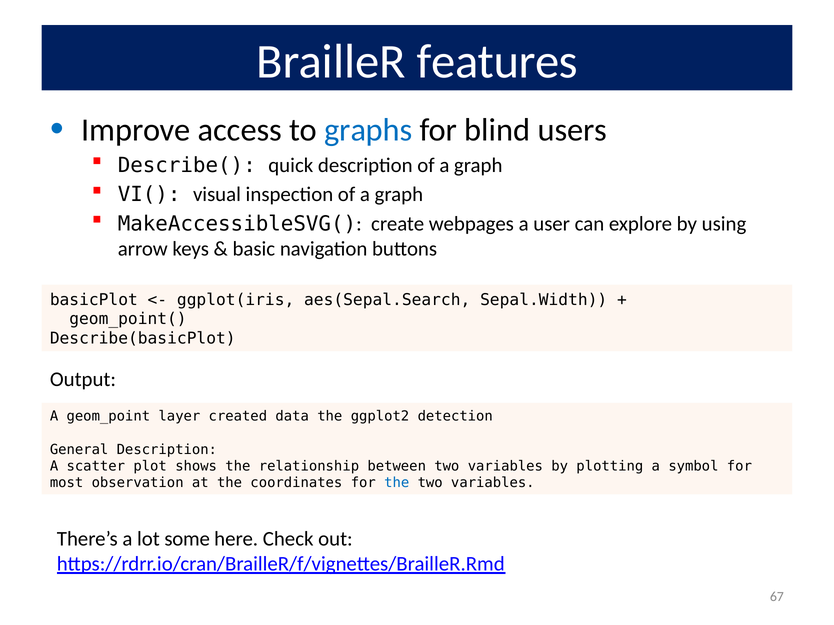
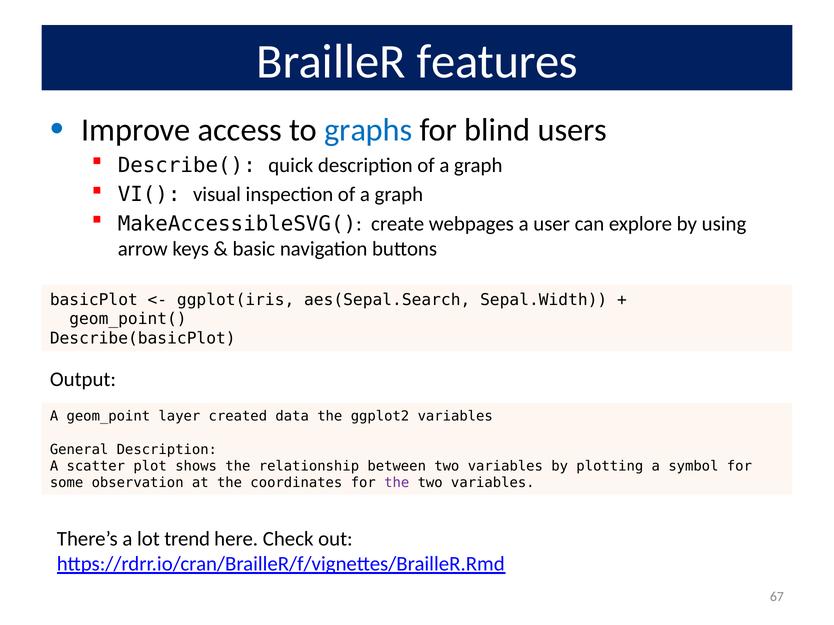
ggplot2 detection: detection -> variables
most: most -> some
the at (397, 483) colour: blue -> purple
some: some -> trend
